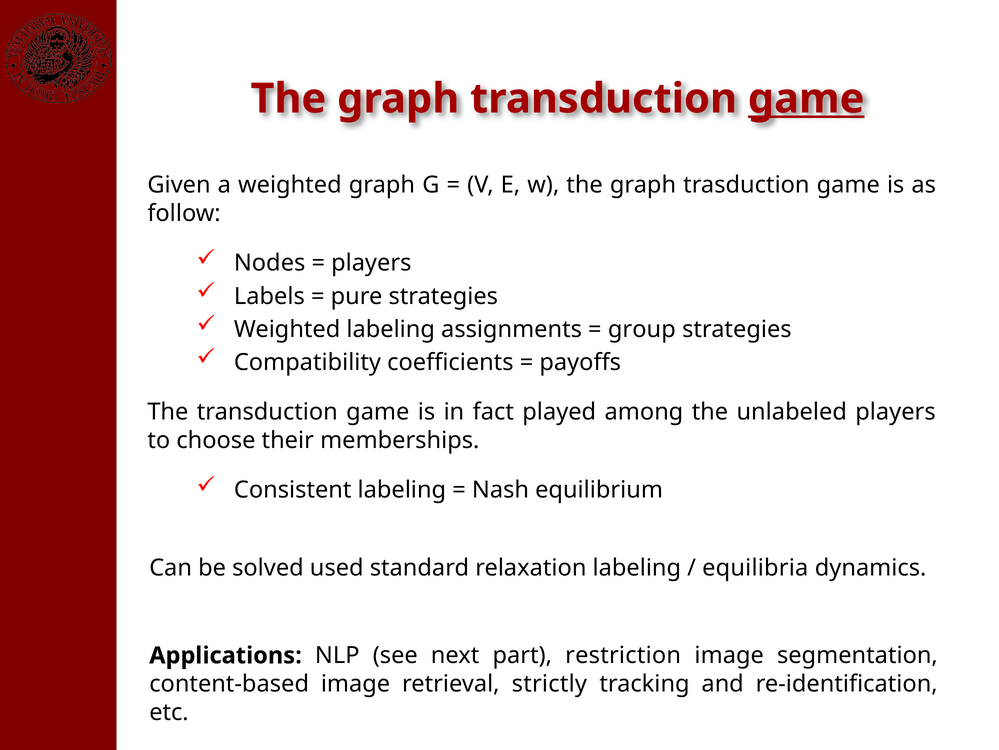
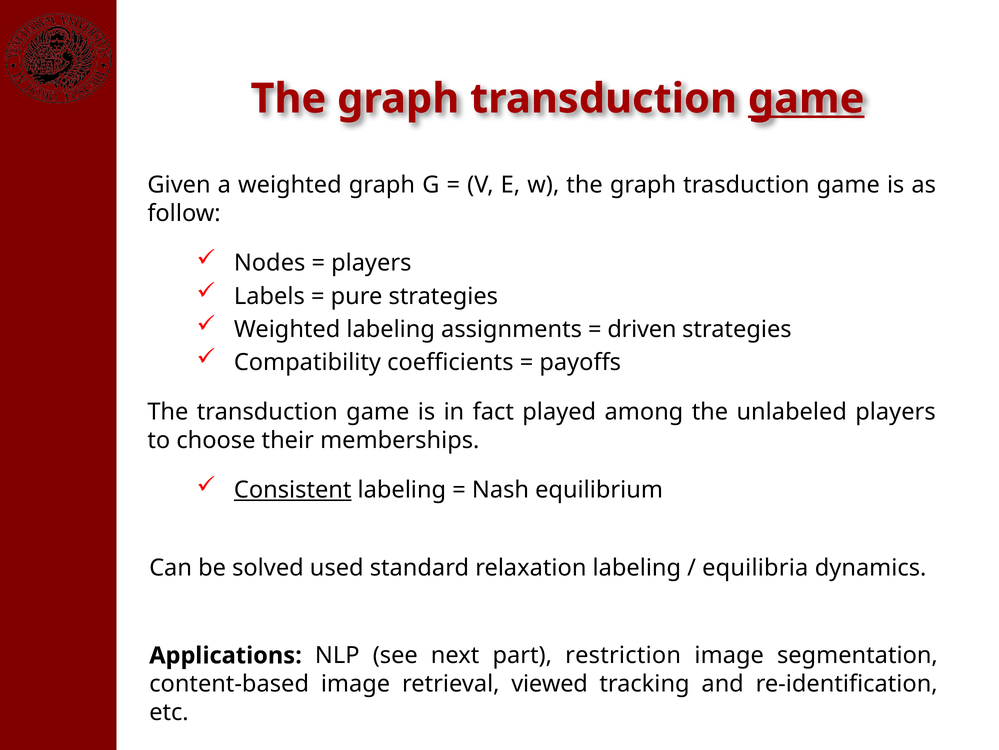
group: group -> driven
Consistent underline: none -> present
strictly: strictly -> viewed
